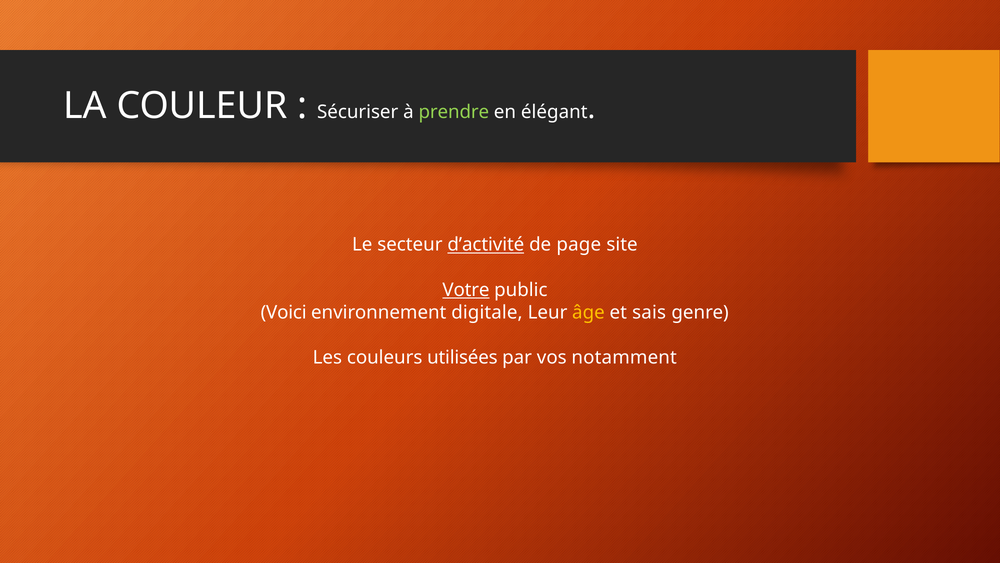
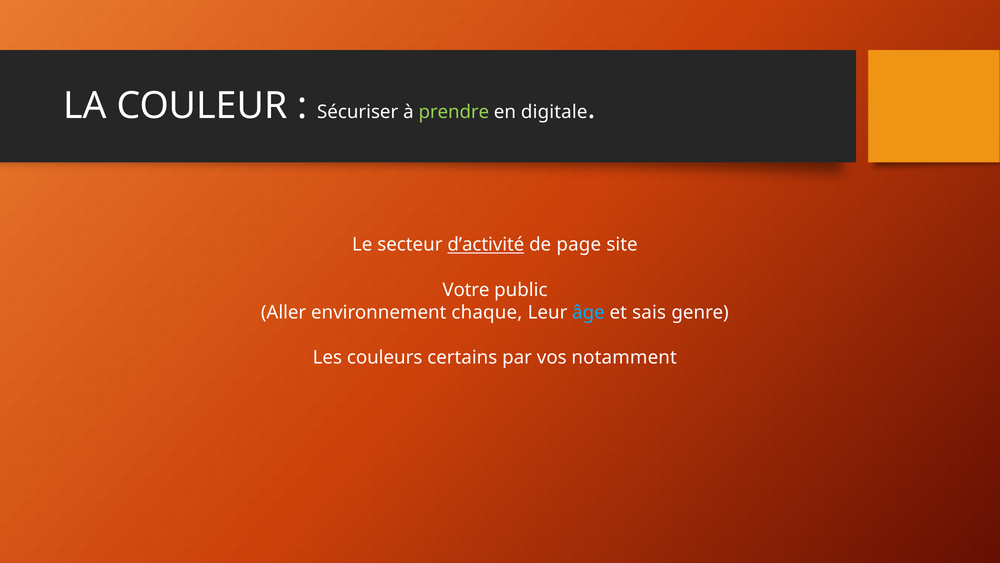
élégant: élégant -> digitale
Votre underline: present -> none
Voici: Voici -> Aller
digitale: digitale -> chaque
âge colour: yellow -> light blue
utilisées: utilisées -> certains
